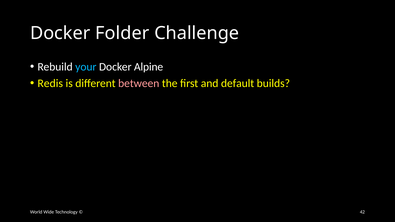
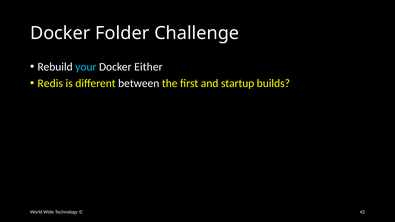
Alpine: Alpine -> Either
between colour: pink -> white
default: default -> startup
